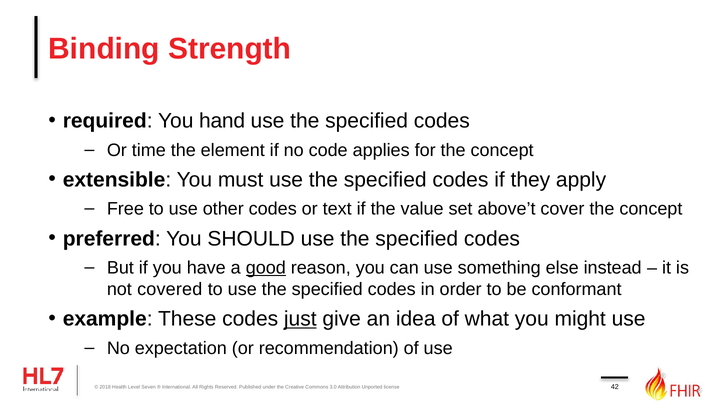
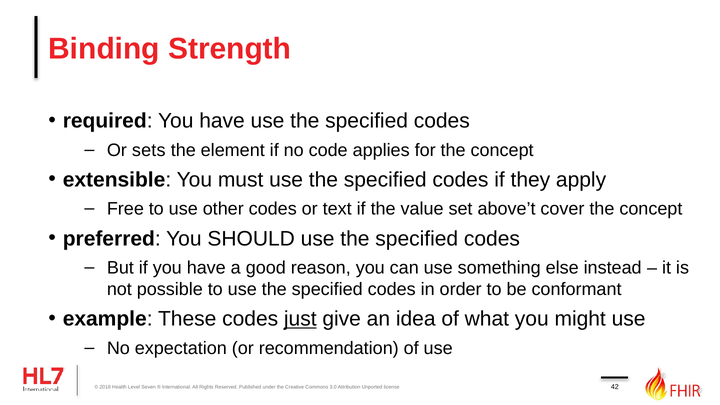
required You hand: hand -> have
time: time -> sets
good underline: present -> none
covered: covered -> possible
